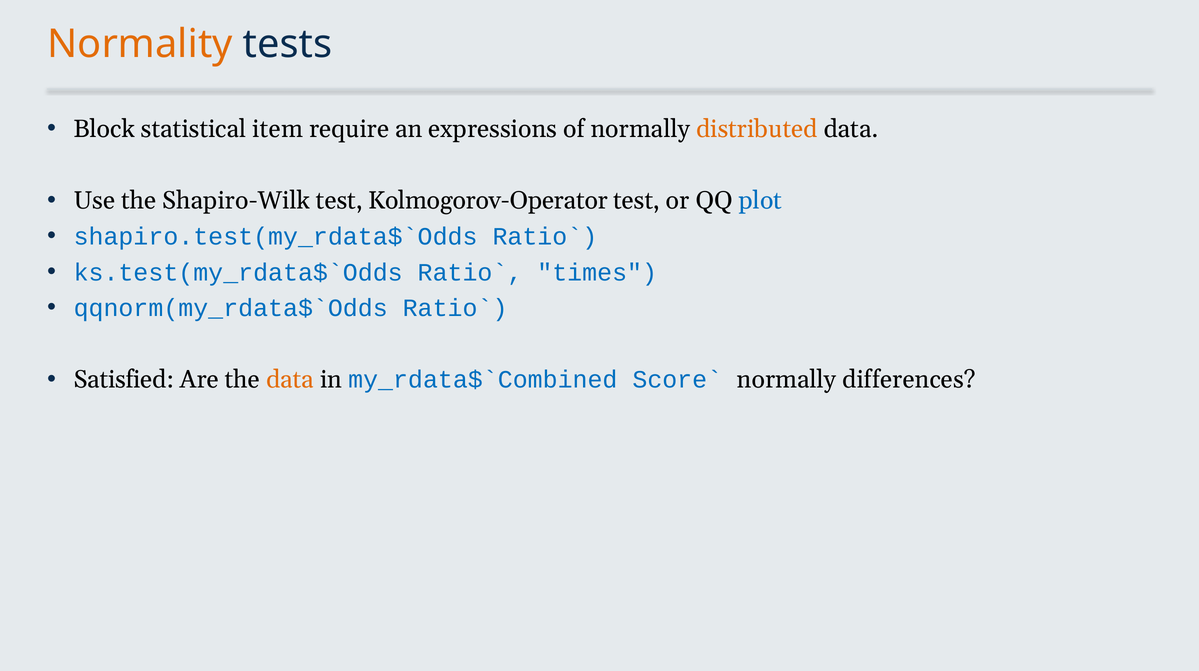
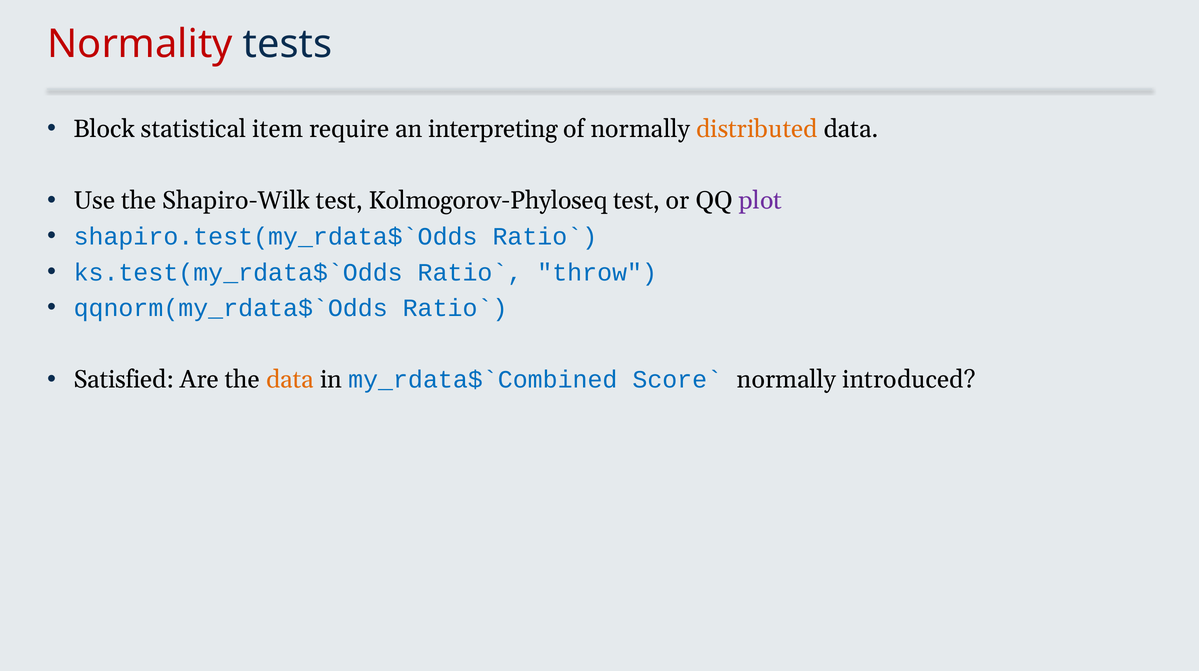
Normality colour: orange -> red
expressions: expressions -> interpreting
Kolmogorov-Operator: Kolmogorov-Operator -> Kolmogorov-Phyloseq
plot colour: blue -> purple
times: times -> throw
differences: differences -> introduced
